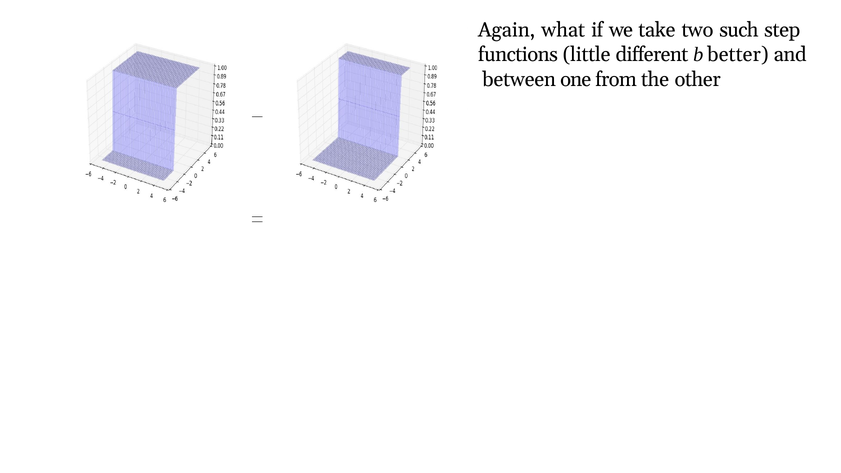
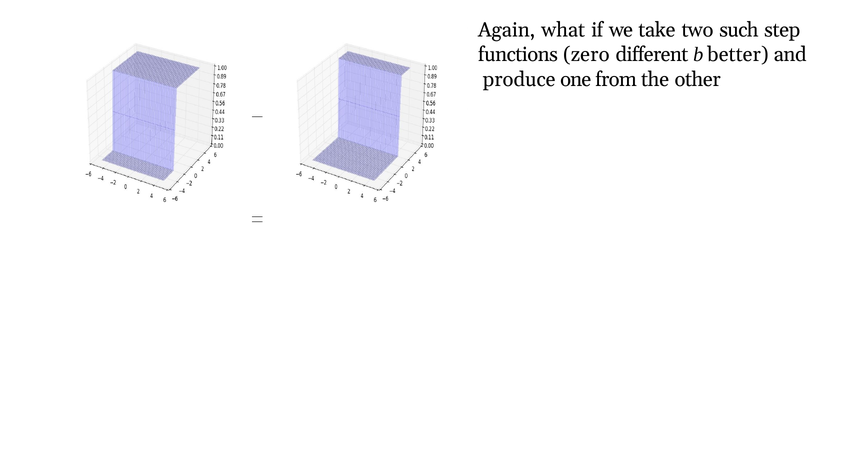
little: little -> zero
between: between -> produce
